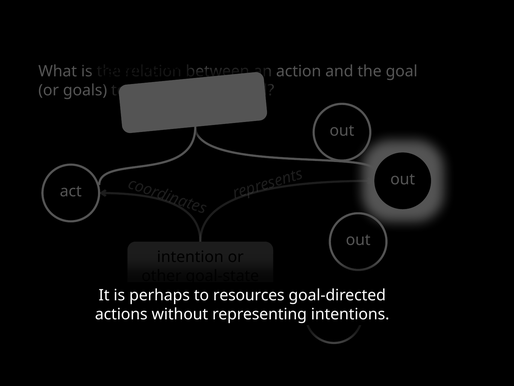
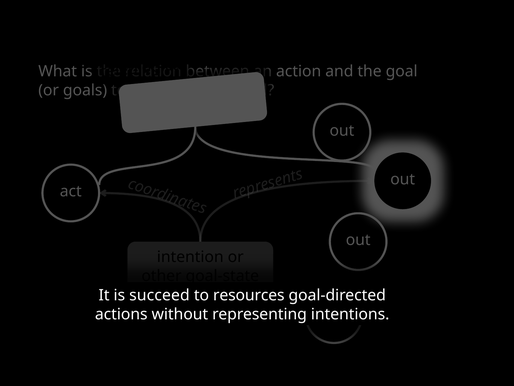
perhaps: perhaps -> succeed
